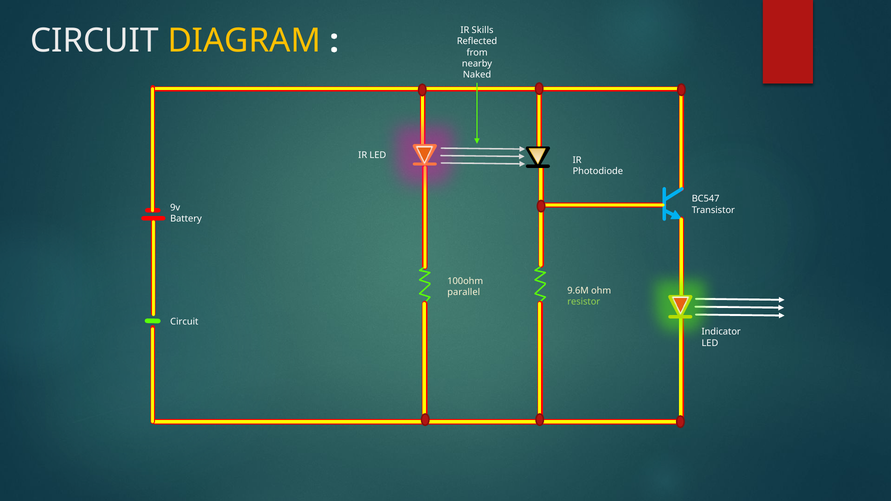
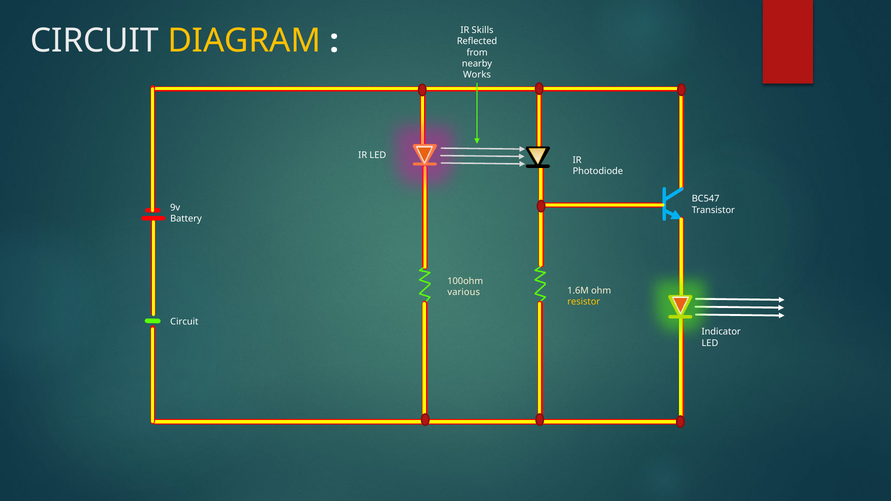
Naked: Naked -> Works
9.6M: 9.6M -> 1.6M
parallel: parallel -> various
resistor colour: light green -> yellow
